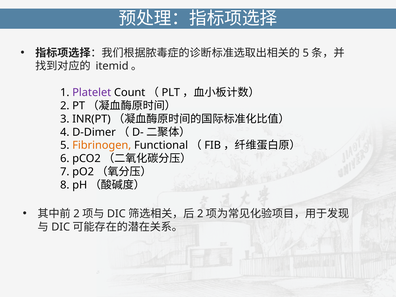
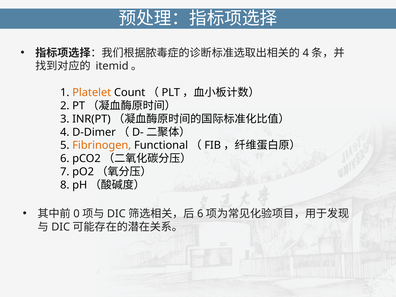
5 at (306, 53): 5 -> 4
Platelet colour: purple -> orange
2 at (77, 214): 2 -> 0
2 at (200, 214): 2 -> 6
